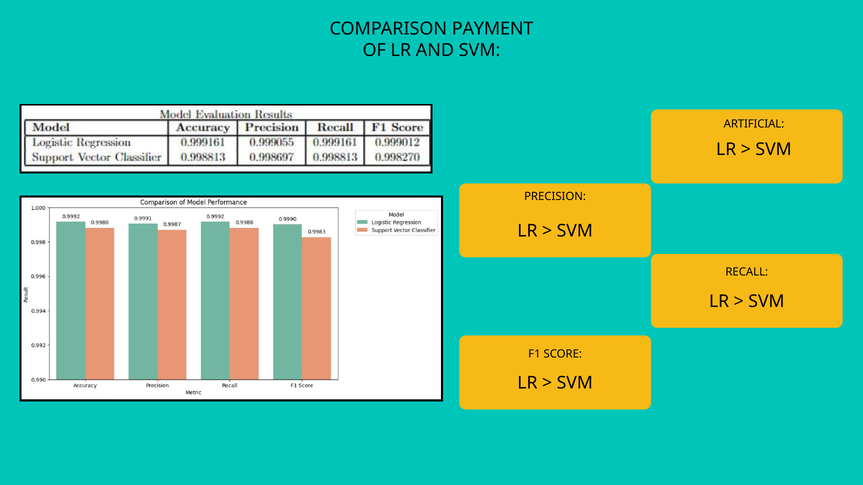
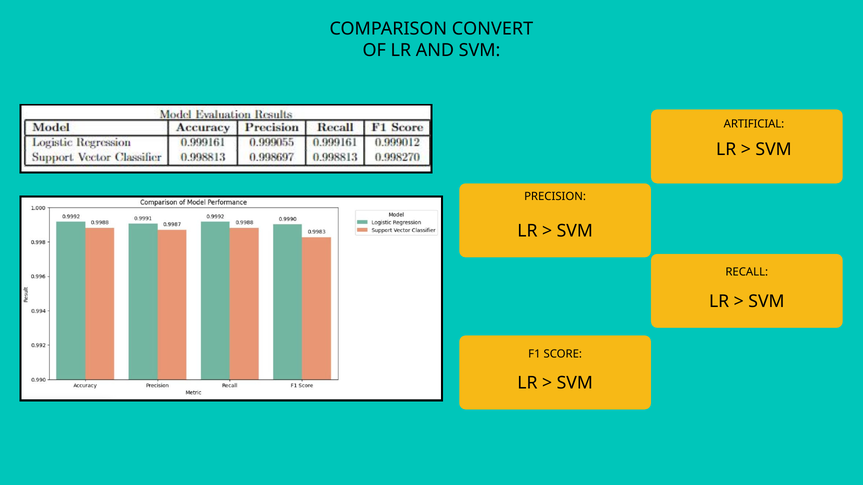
PAYMENT: PAYMENT -> CONVERT
